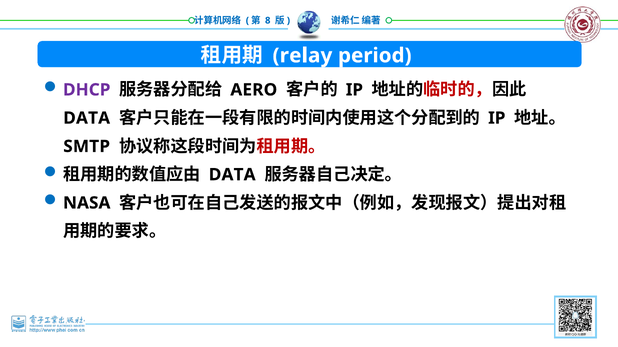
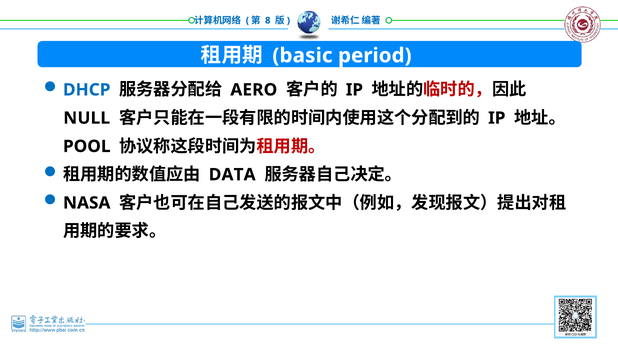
relay: relay -> basic
DHCP colour: purple -> blue
DATA at (87, 118): DATA -> NULL
SMTP: SMTP -> POOL
